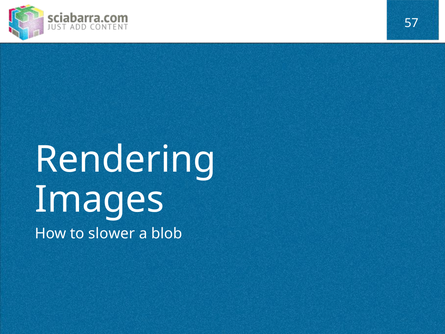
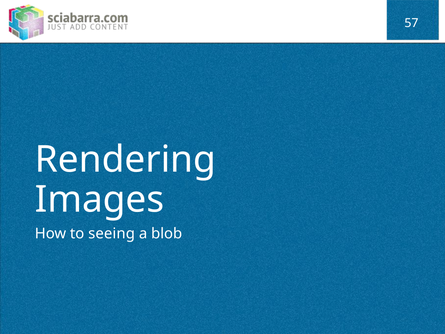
slower: slower -> seeing
